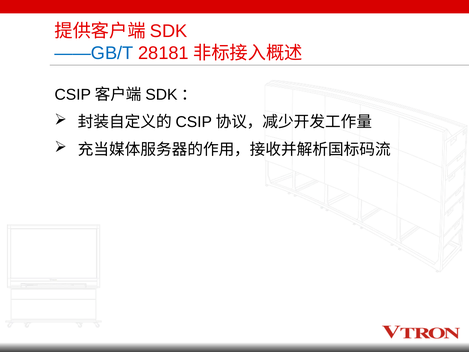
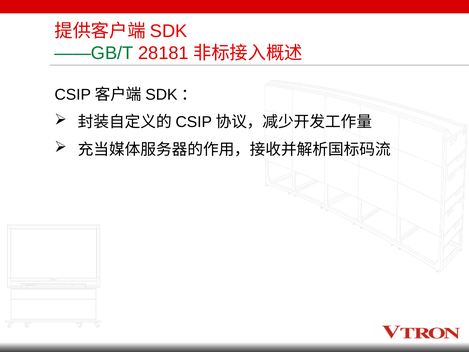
——GB/T colour: blue -> green
